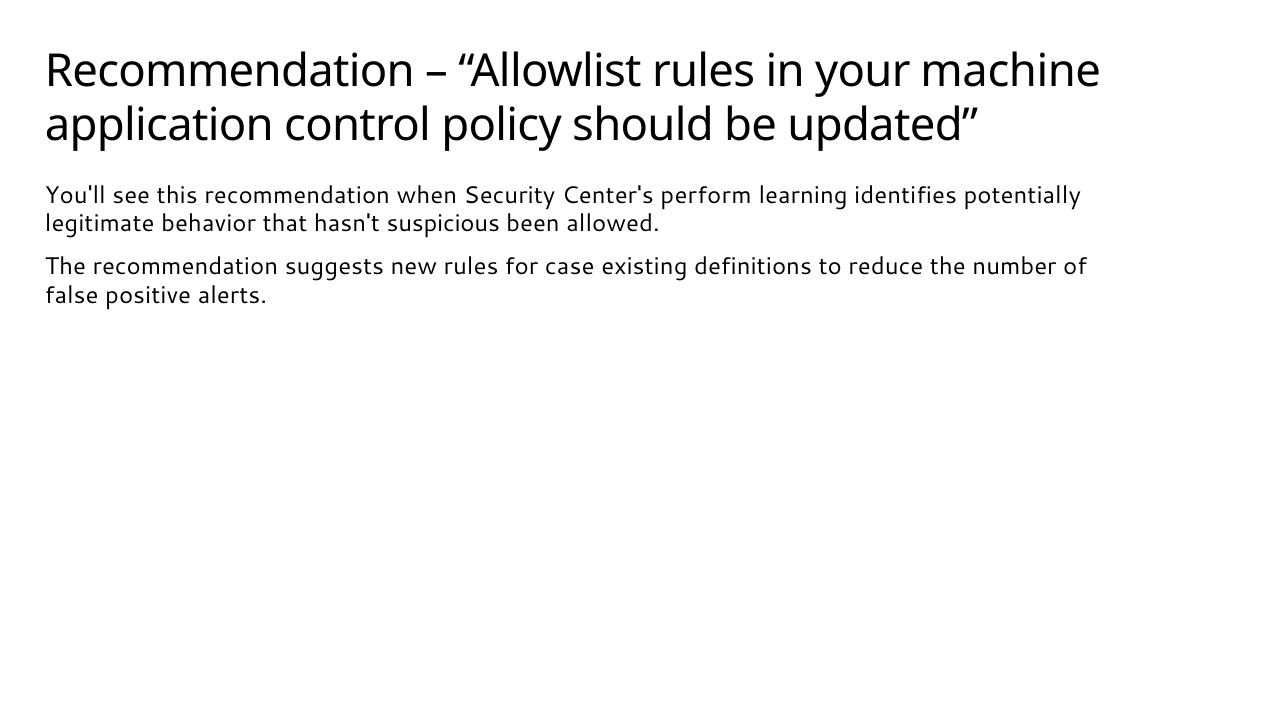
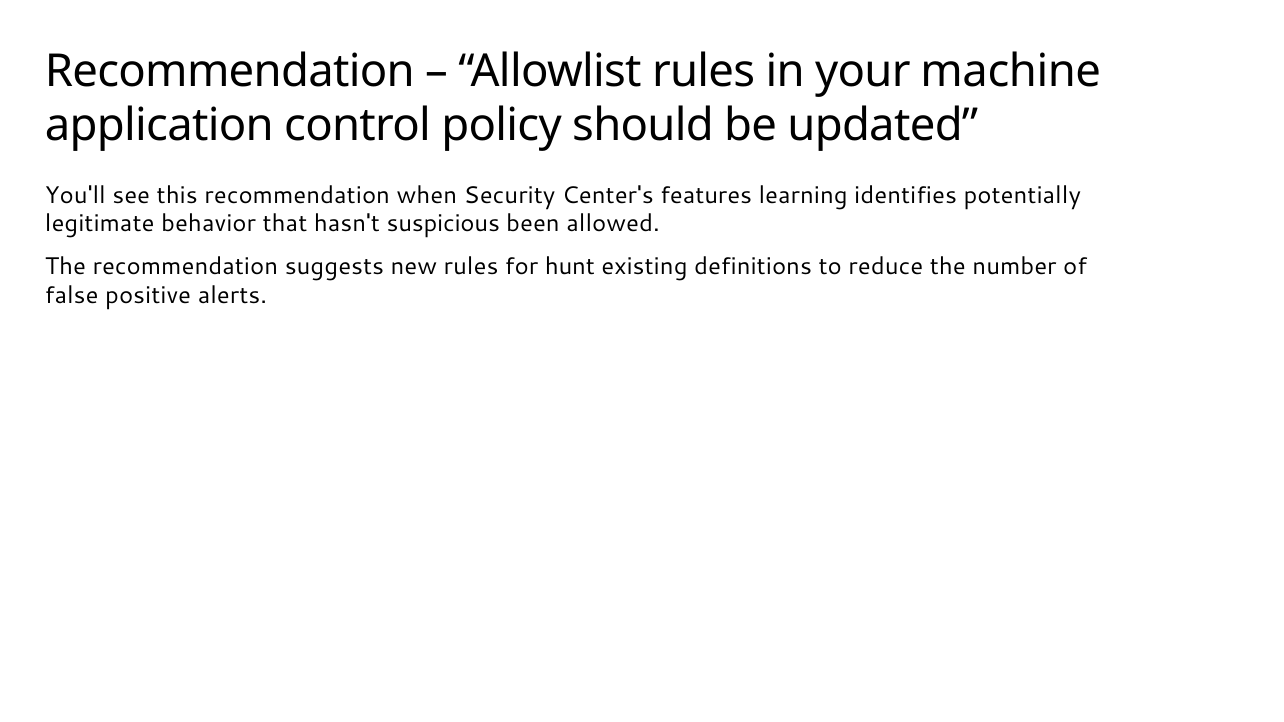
perform: perform -> features
case: case -> hunt
